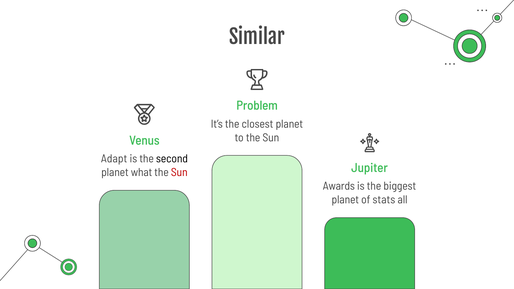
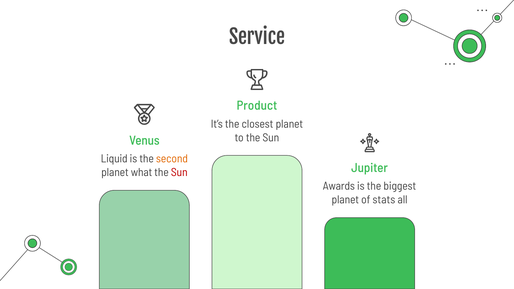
Similar: Similar -> Service
Problem: Problem -> Product
Adapt: Adapt -> Liquid
second colour: black -> orange
